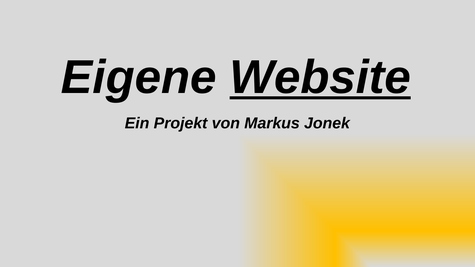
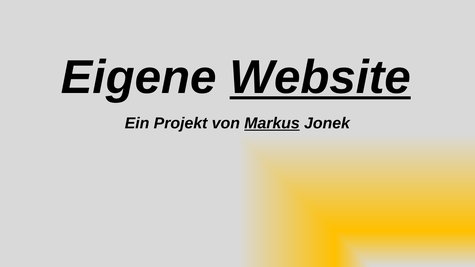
Markus underline: none -> present
